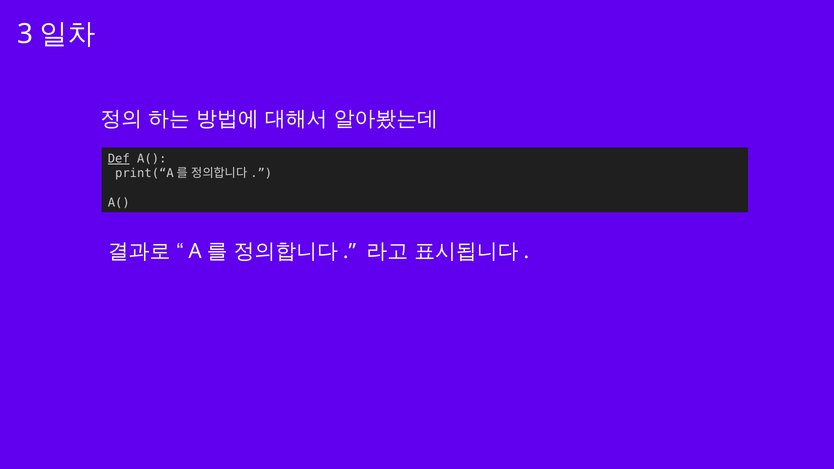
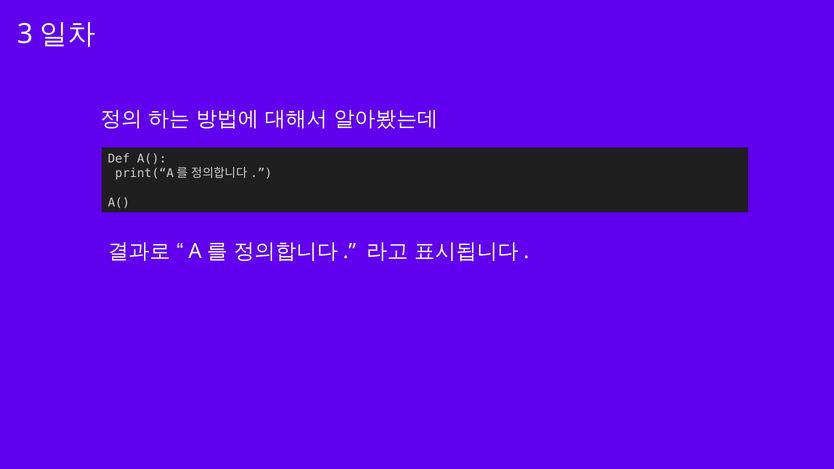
Def underline: present -> none
